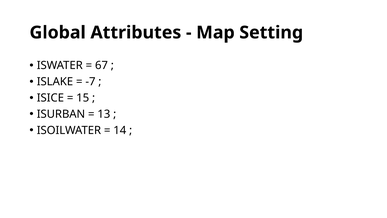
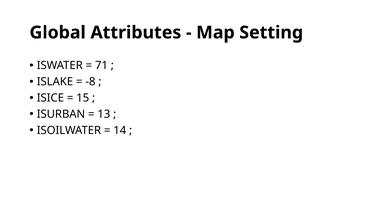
67: 67 -> 71
-7: -7 -> -8
